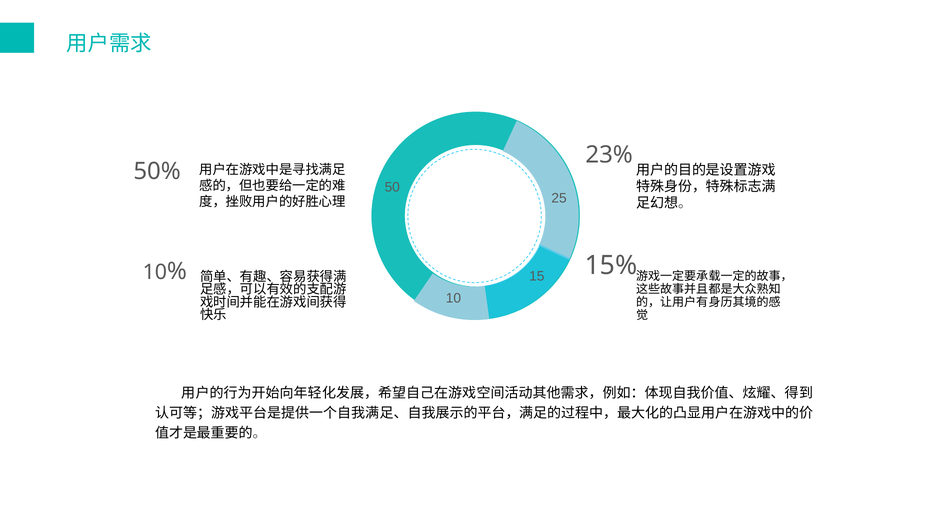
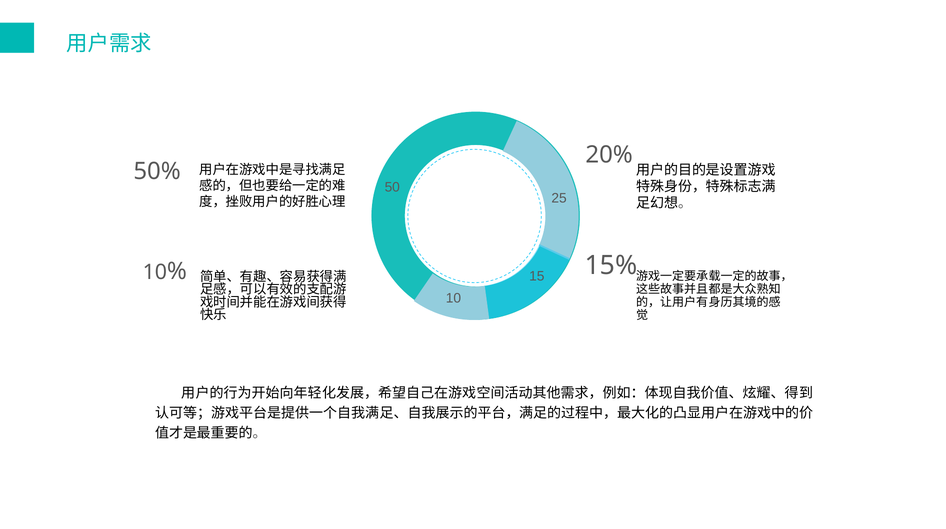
23%: 23% -> 20%
